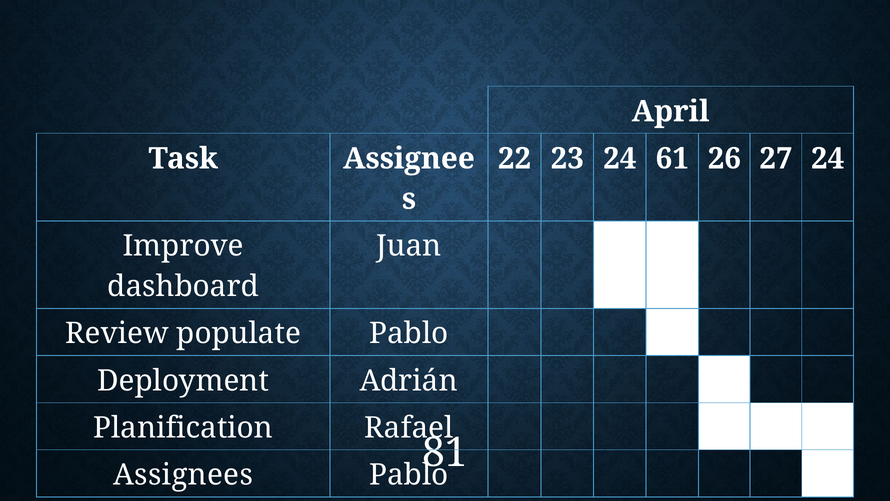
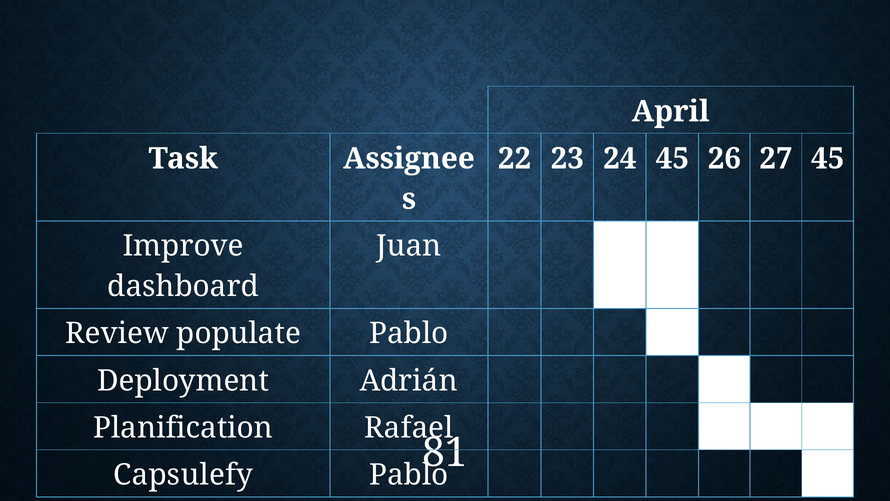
24 61: 61 -> 45
27 24: 24 -> 45
Assignees: Assignees -> Capsulefy
